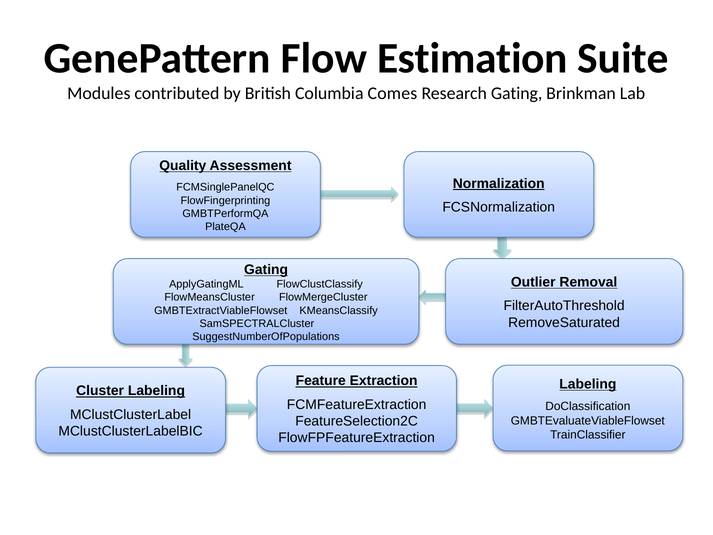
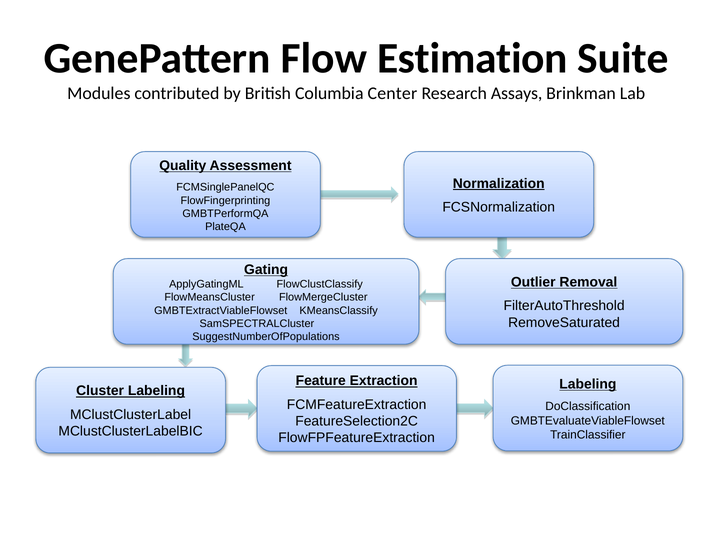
Comes: Comes -> Center
Research Gating: Gating -> Assays
